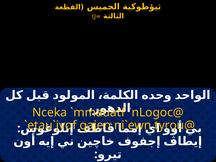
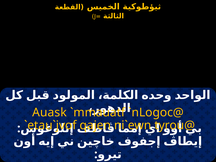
Nceka: Nceka -> Auask
